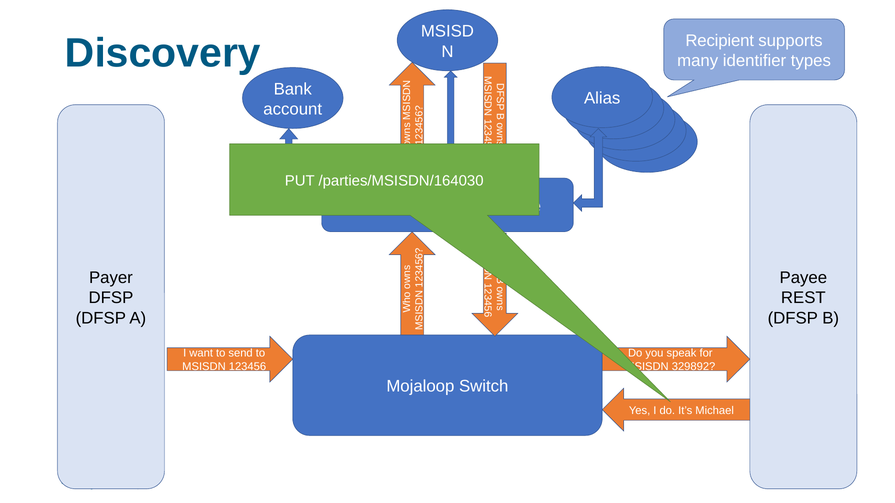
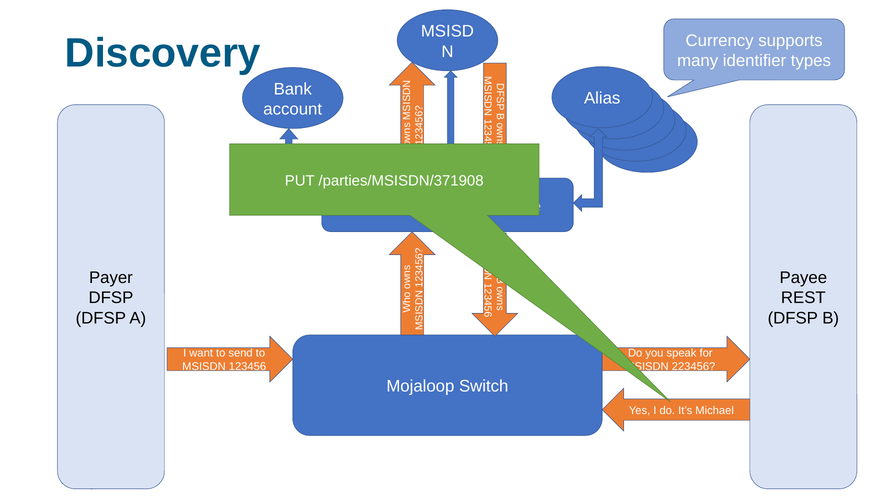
Recipient: Recipient -> Currency
/parties/MSISDN/164030: /parties/MSISDN/164030 -> /parties/MSISDN/371908
329892: 329892 -> 223456
